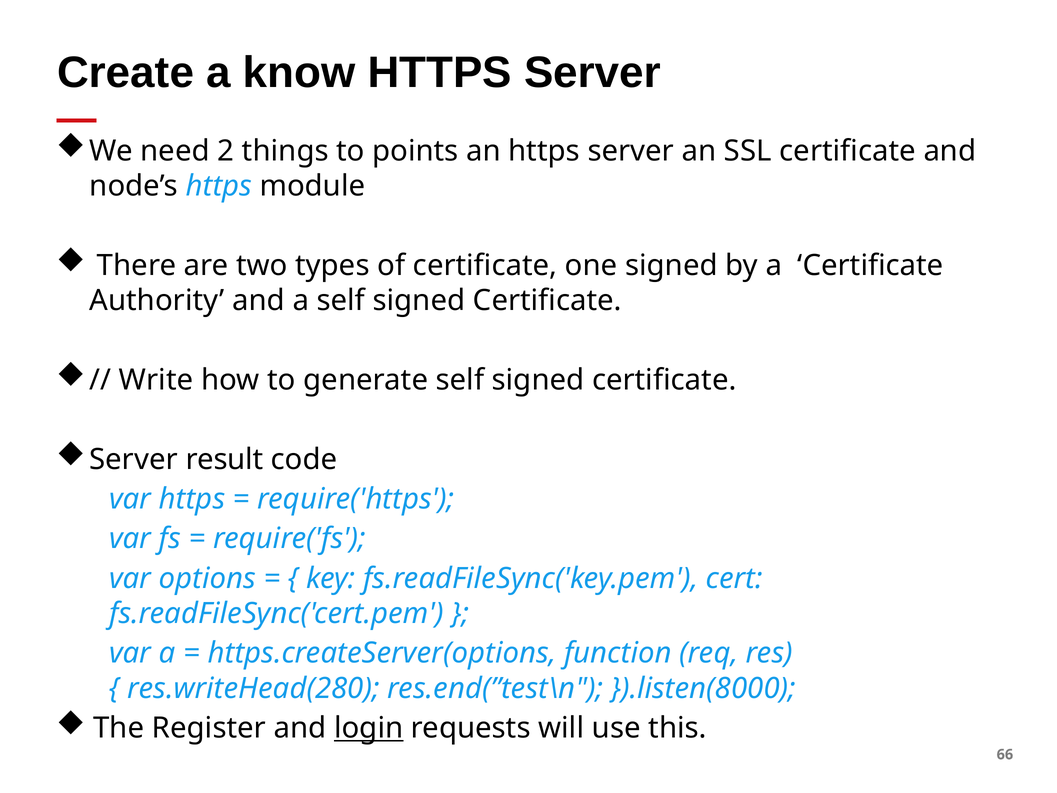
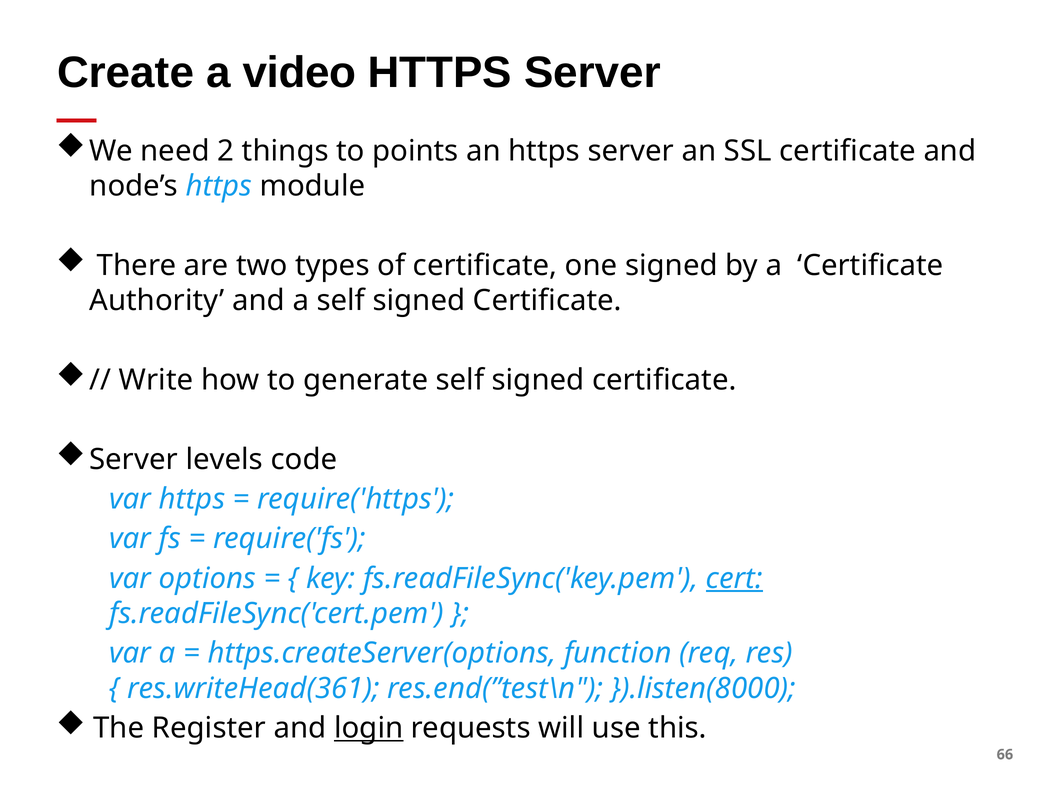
know: know -> video
result: result -> levels
cert underline: none -> present
res.writeHead(280: res.writeHead(280 -> res.writeHead(361
